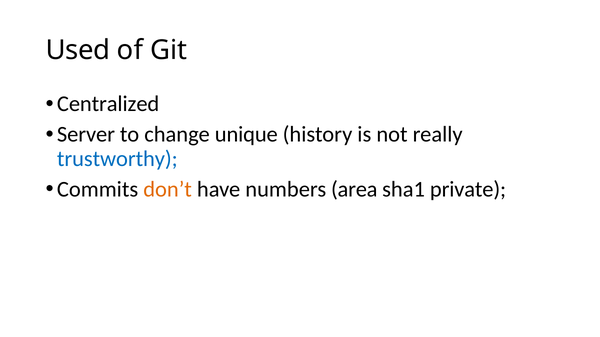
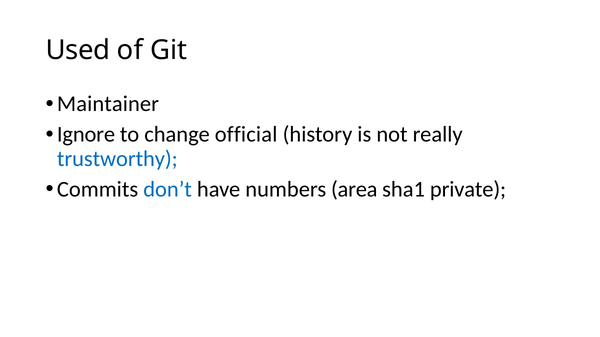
Centralized: Centralized -> Maintainer
Server: Server -> Ignore
unique: unique -> official
don’t colour: orange -> blue
